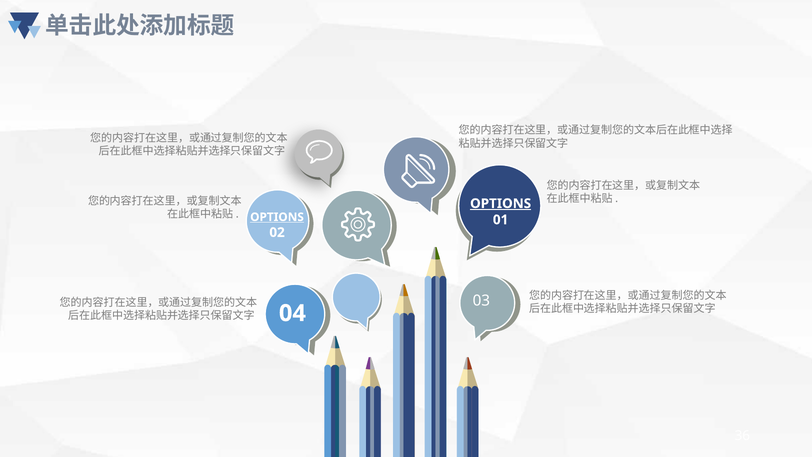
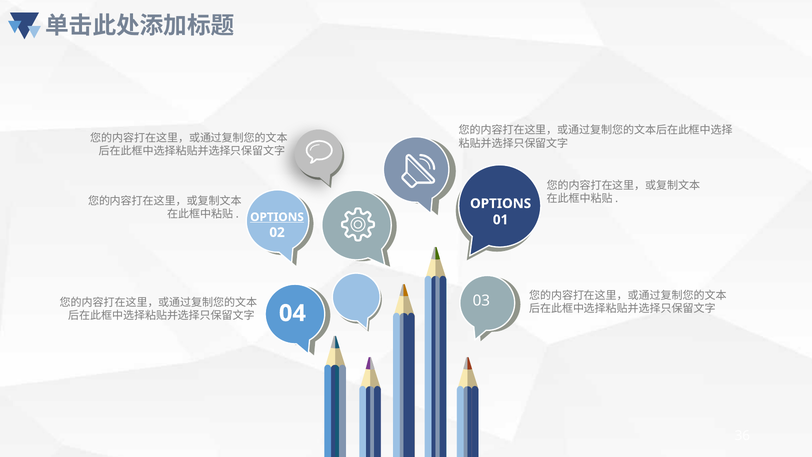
OPTIONS at (501, 203) underline: present -> none
